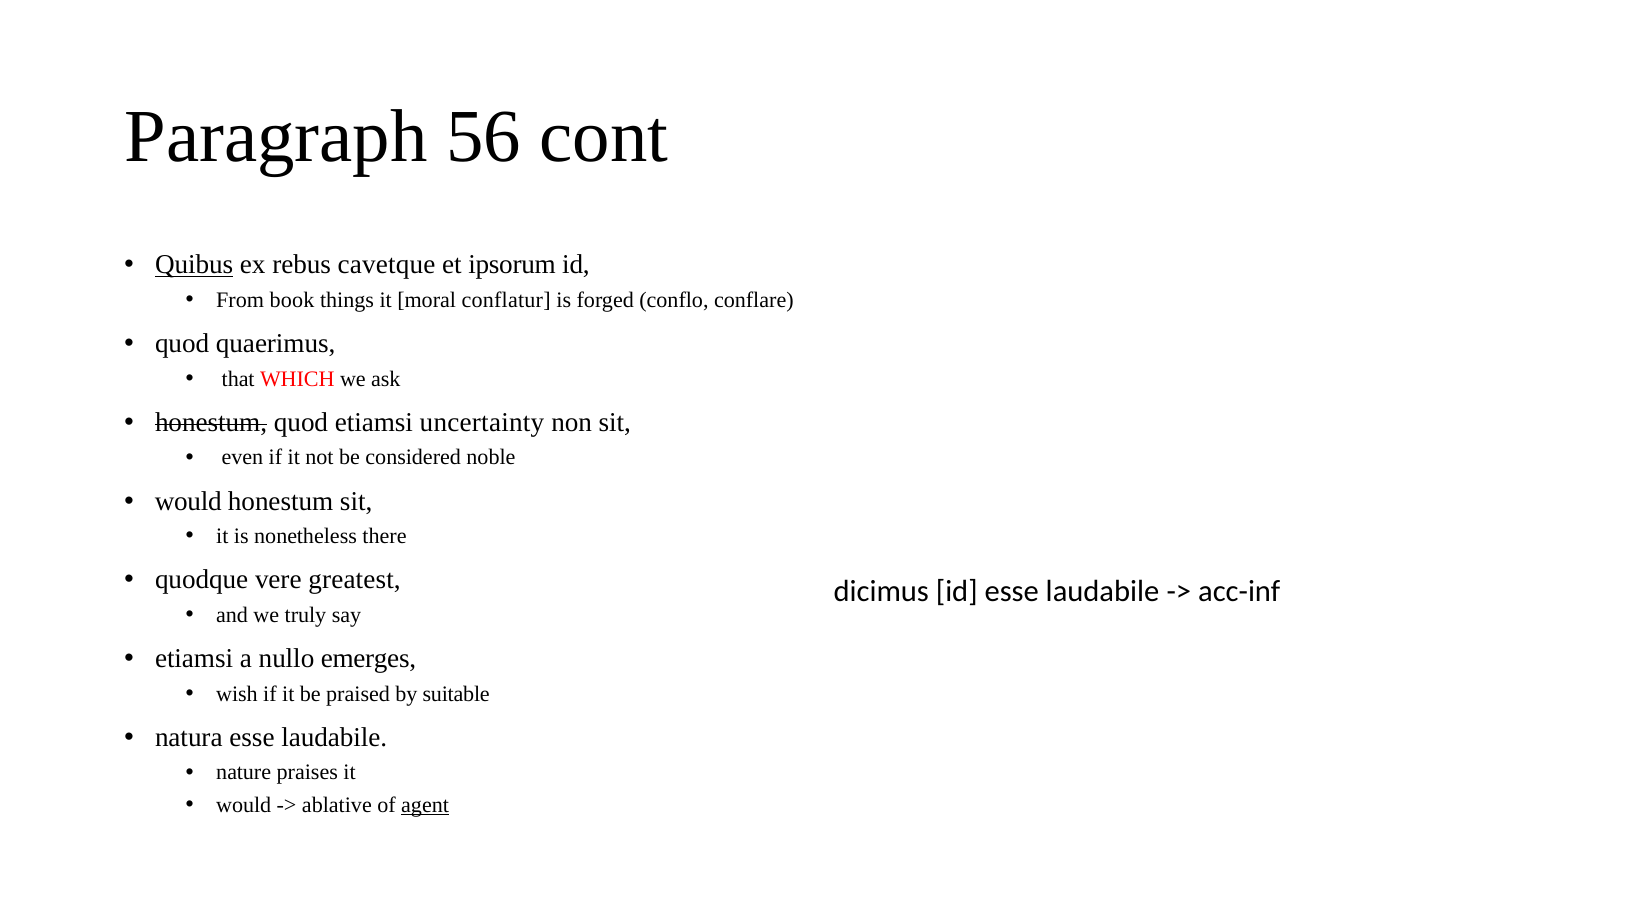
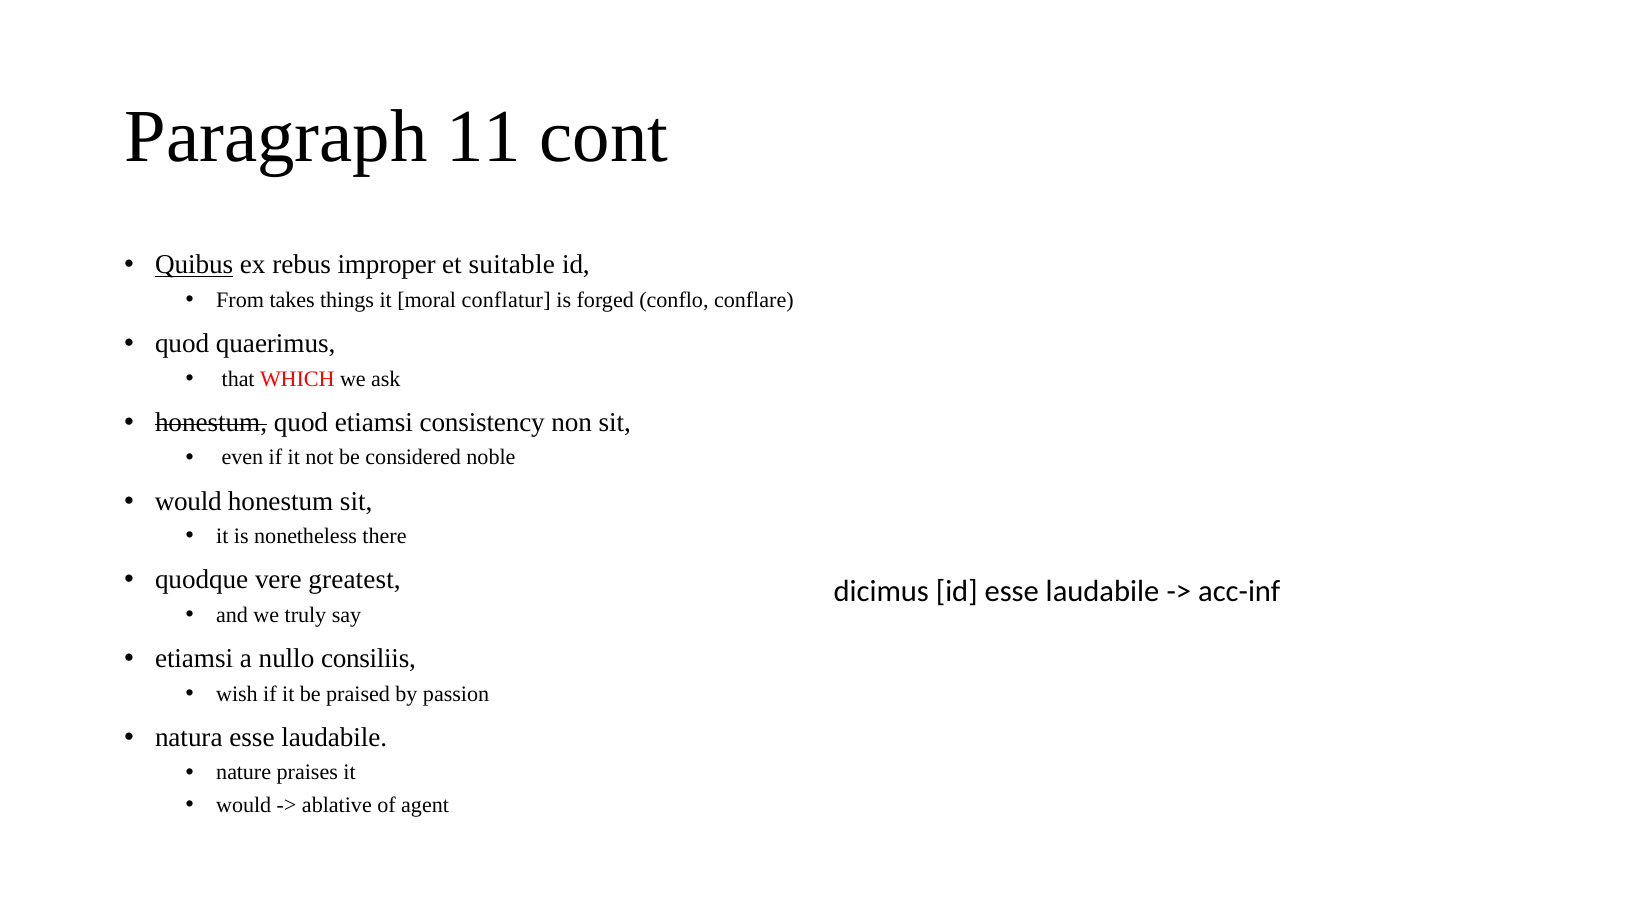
56: 56 -> 11
cavetque: cavetque -> improper
ipsorum: ipsorum -> suitable
book: book -> takes
uncertainty: uncertainty -> consistency
emerges: emerges -> consiliis
suitable: suitable -> passion
agent underline: present -> none
